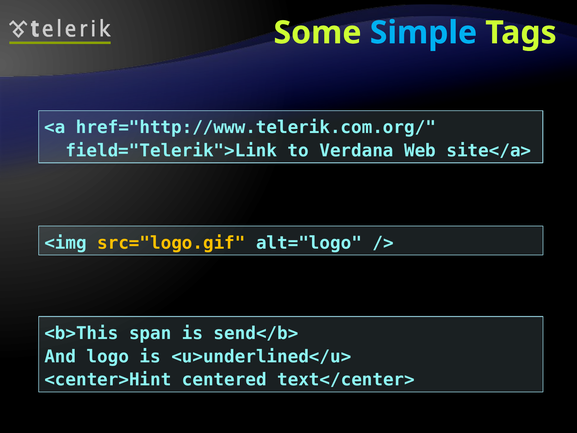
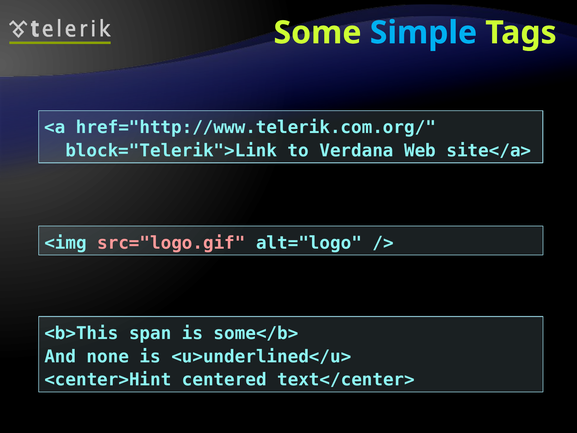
field="Telerik">Link: field="Telerik">Link -> block="Telerik">Link
src="logo.gif colour: yellow -> pink
send</b>: send</b> -> some</b>
logo: logo -> none
